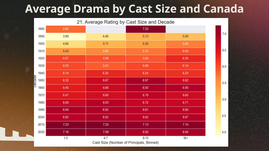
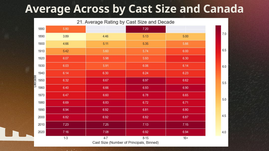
Drama: Drama -> Across
